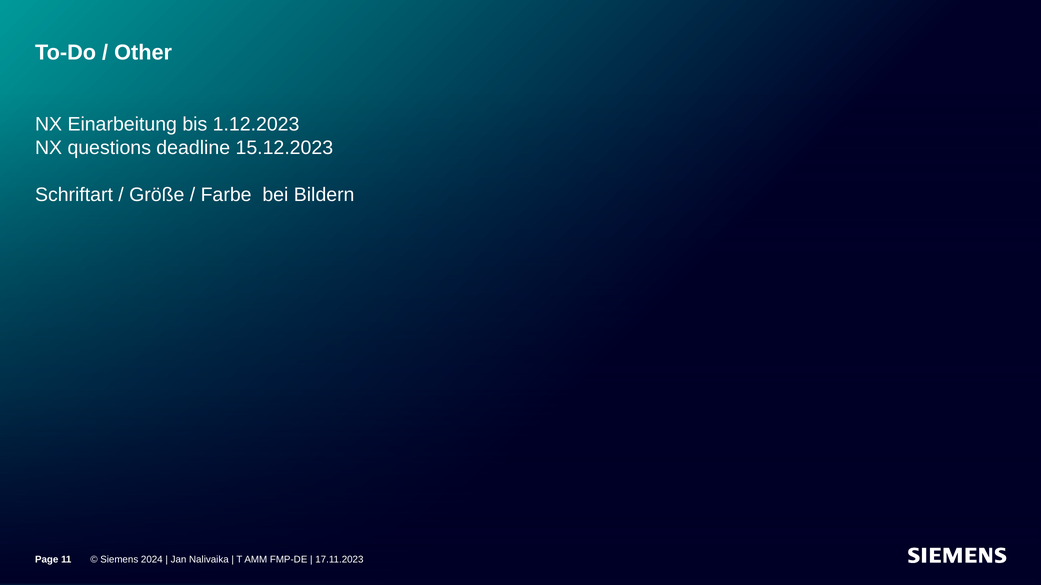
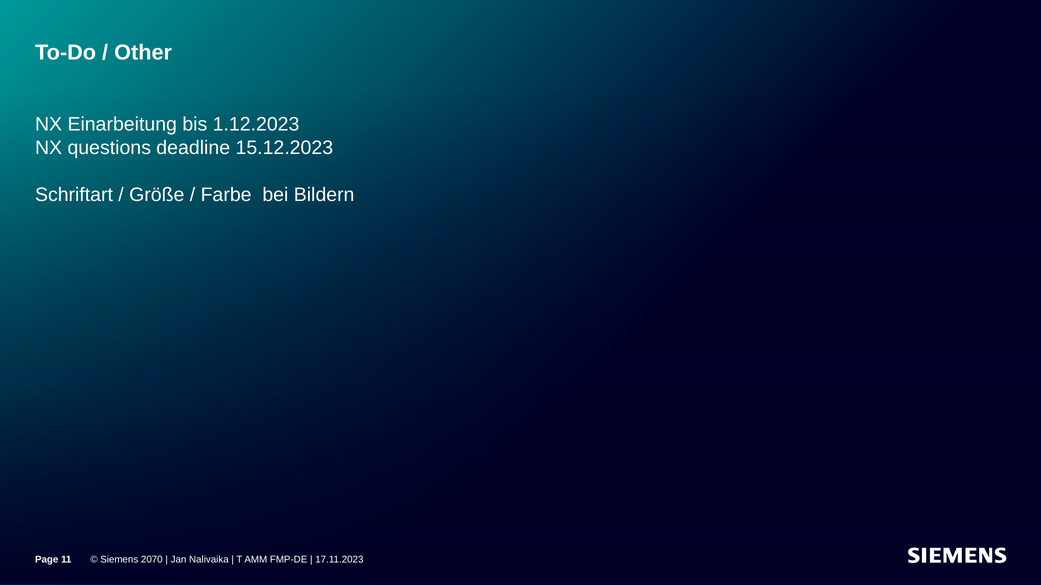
2024: 2024 -> 2070
